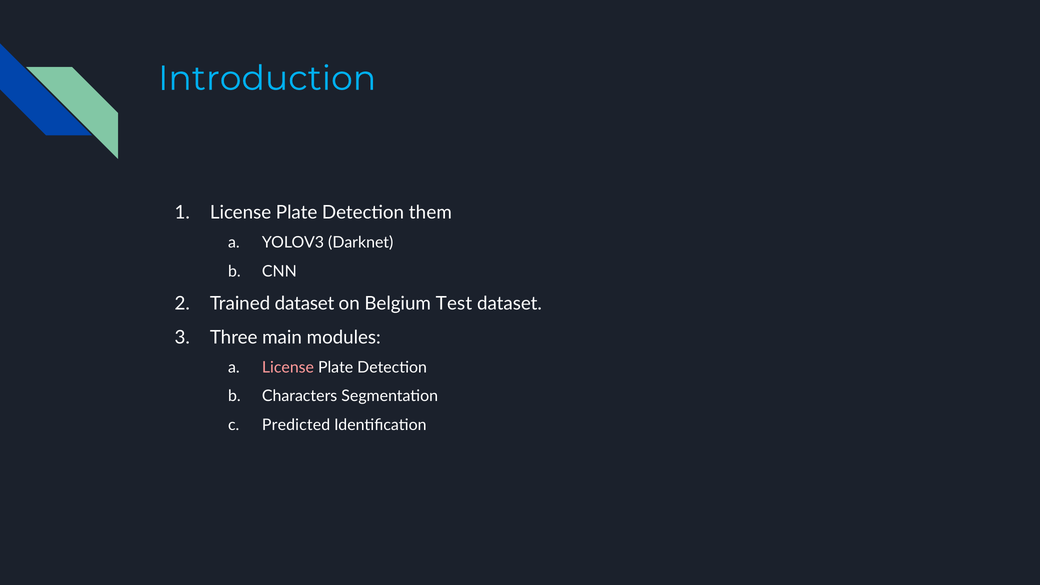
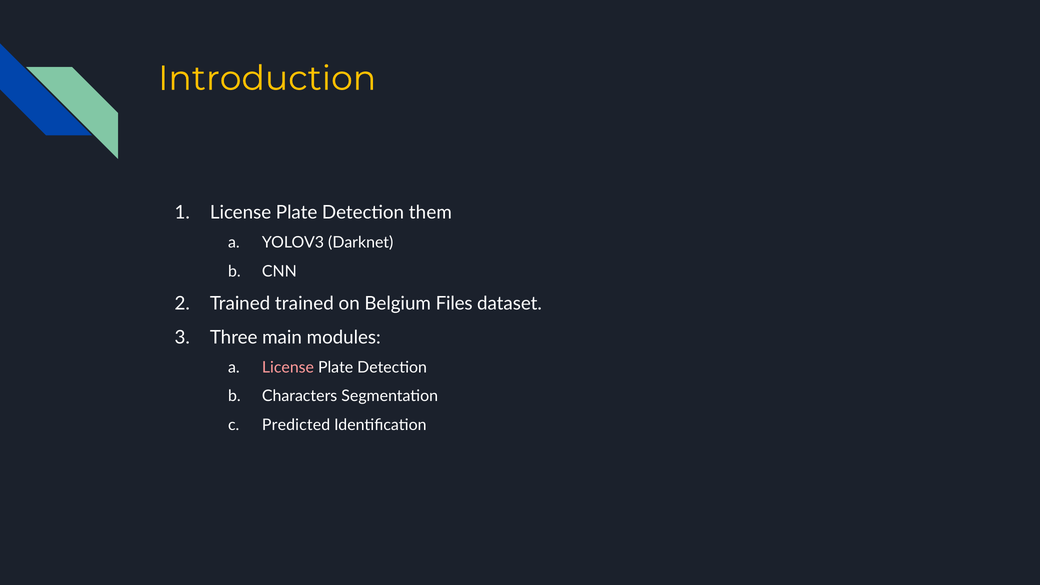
Introduction colour: light blue -> yellow
Trained dataset: dataset -> trained
Test: Test -> Files
